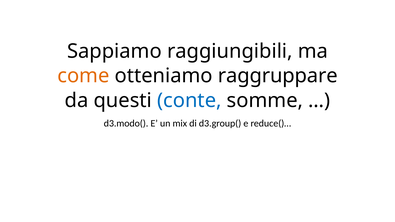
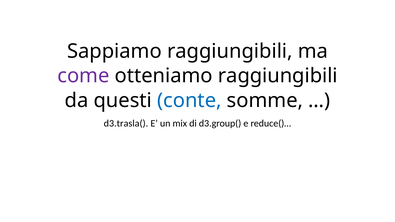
come colour: orange -> purple
otteniamo raggruppare: raggruppare -> raggiungibili
d3.modo(: d3.modo( -> d3.trasla(
